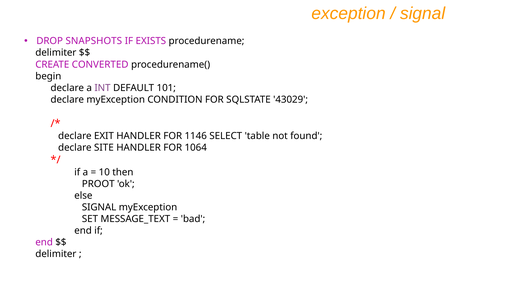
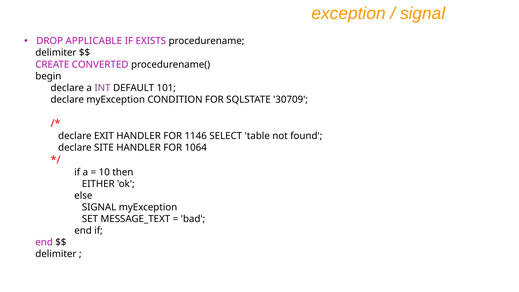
SNAPSHOTS: SNAPSHOTS -> APPLICABLE
43029: 43029 -> 30709
PROOT: PROOT -> EITHER
